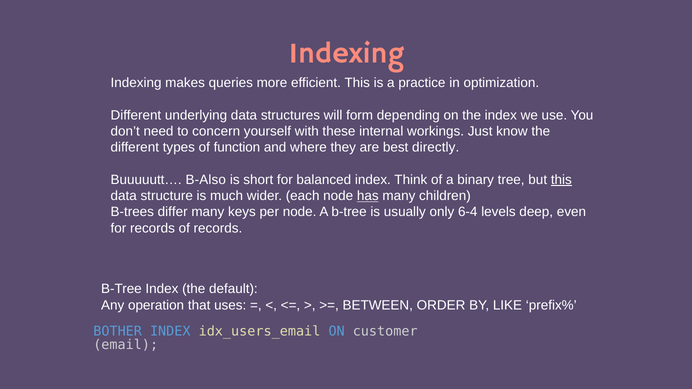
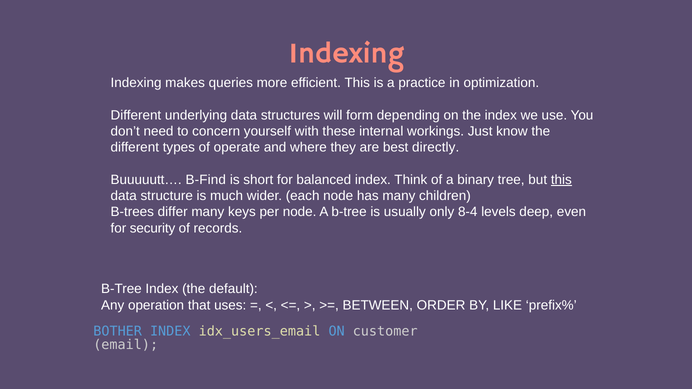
function: function -> operate
B-Also: B-Also -> B-Find
has underline: present -> none
6-4: 6-4 -> 8-4
for records: records -> security
